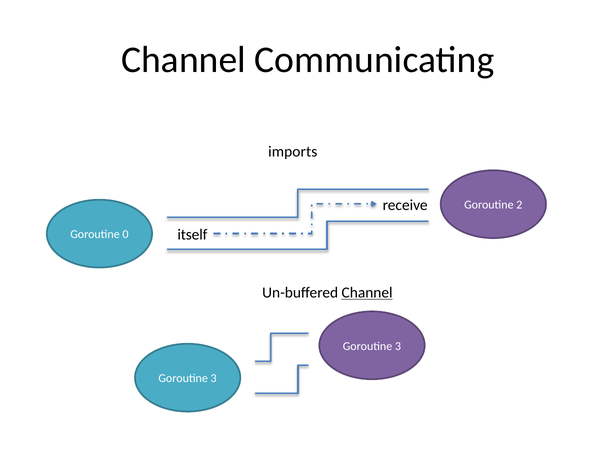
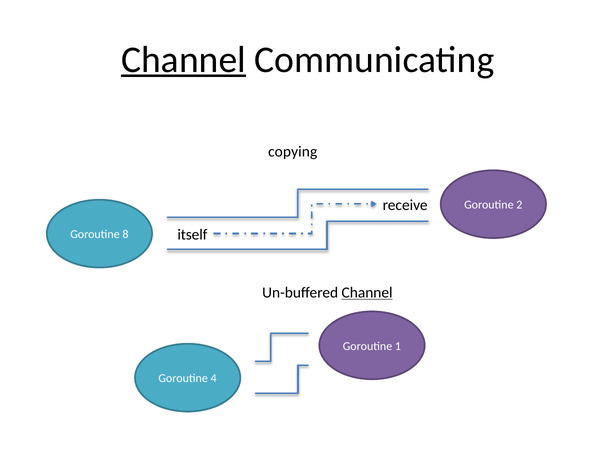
Channel at (184, 60) underline: none -> present
imports: imports -> copying
0: 0 -> 8
3 at (398, 346): 3 -> 1
3 at (214, 378): 3 -> 4
